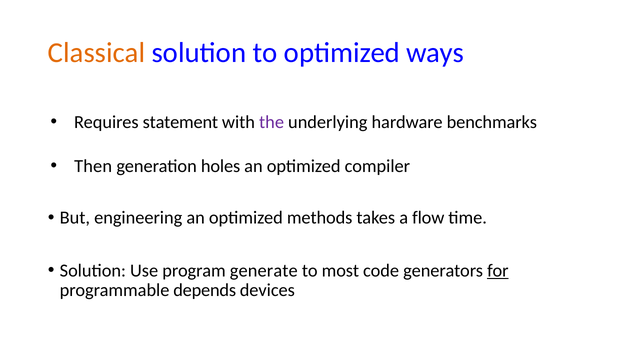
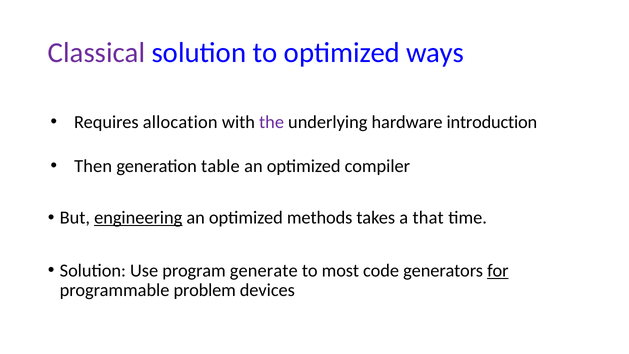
Classical colour: orange -> purple
statement: statement -> allocation
benchmarks: benchmarks -> introduction
holes: holes -> table
engineering underline: none -> present
flow: flow -> that
depends: depends -> problem
